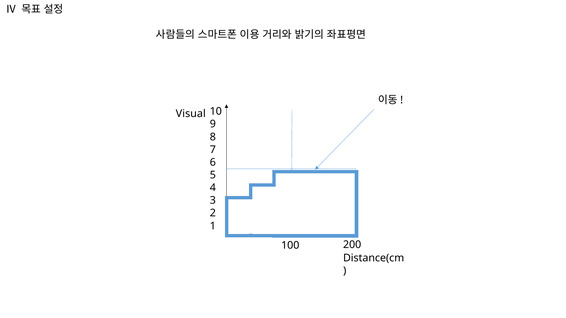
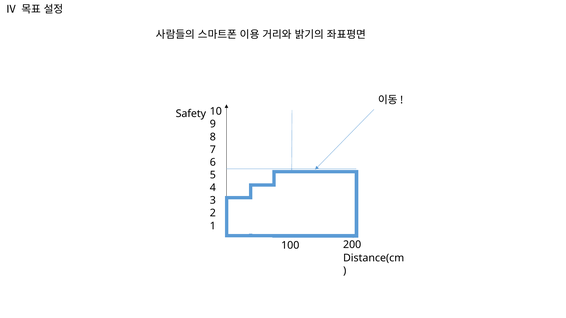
Visual: Visual -> Safety
